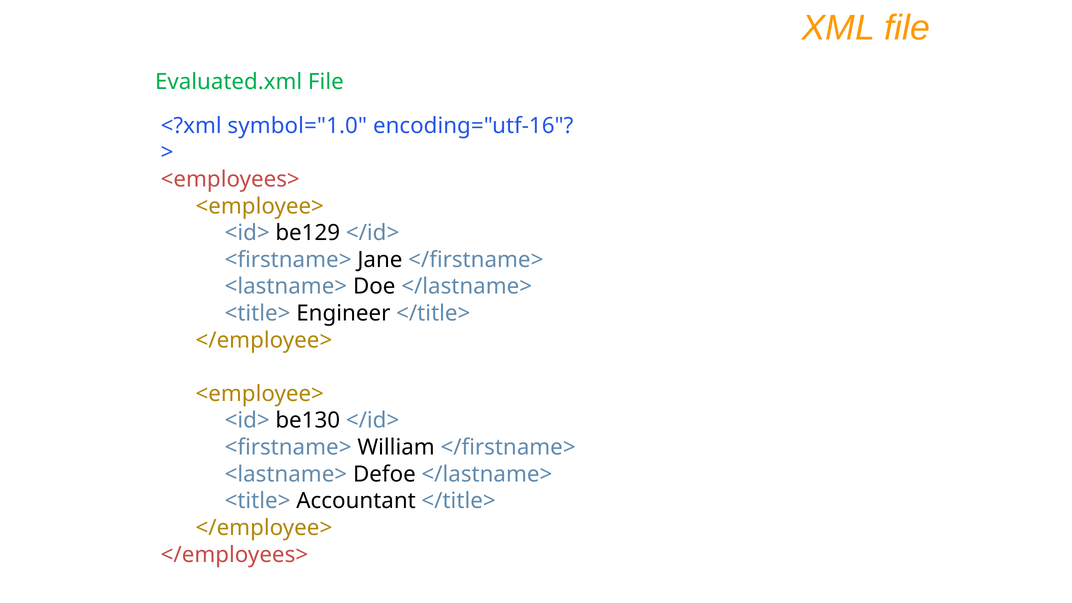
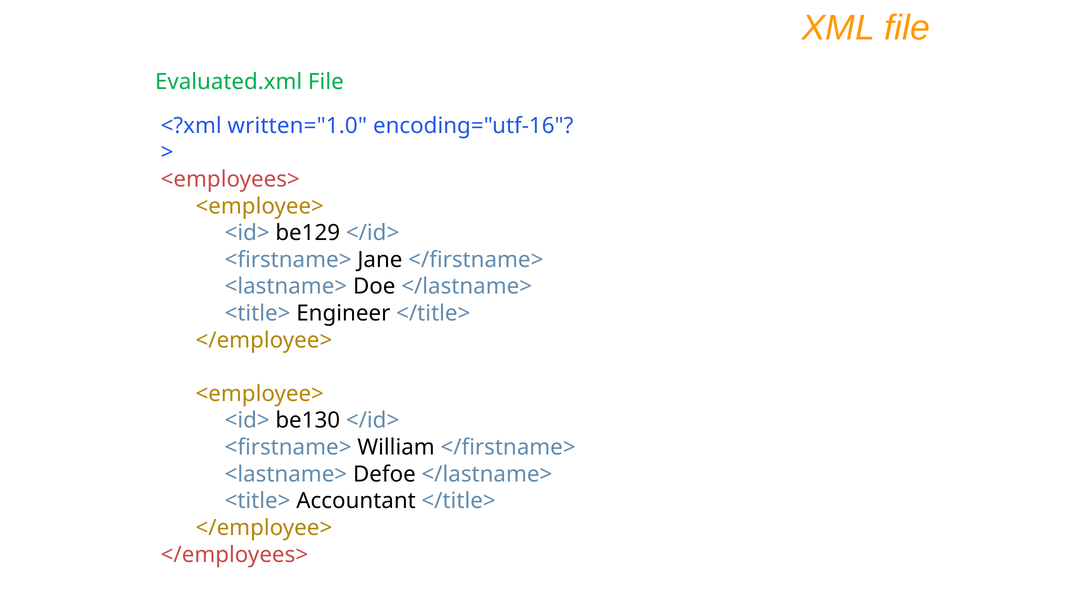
symbol="1.0: symbol="1.0 -> written="1.0
